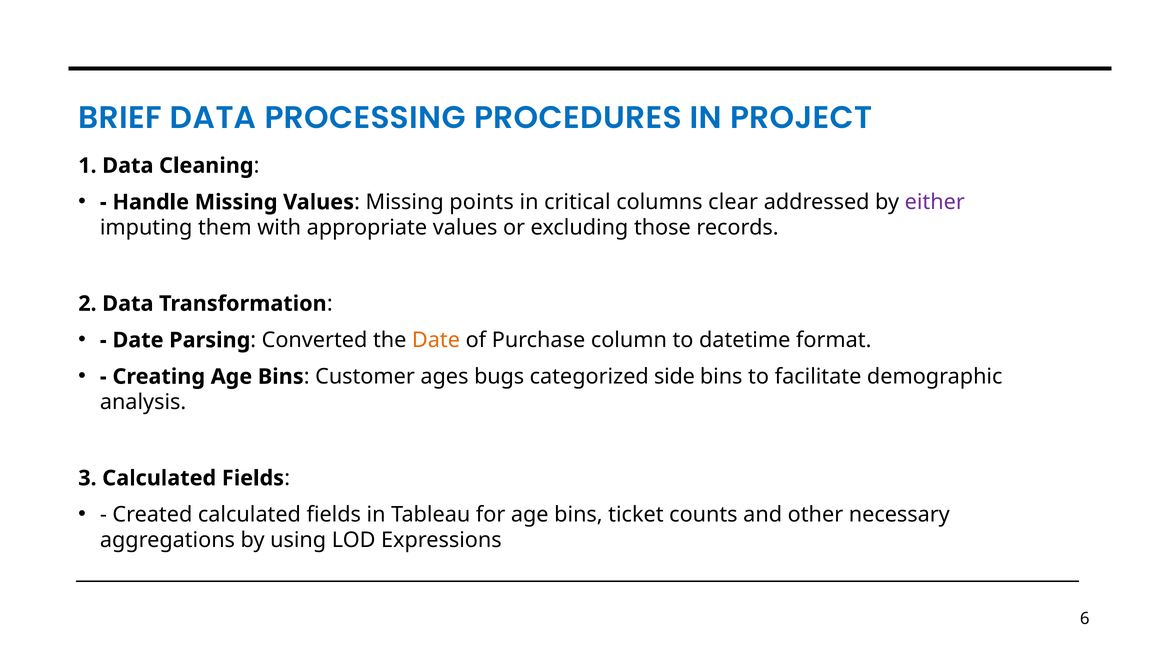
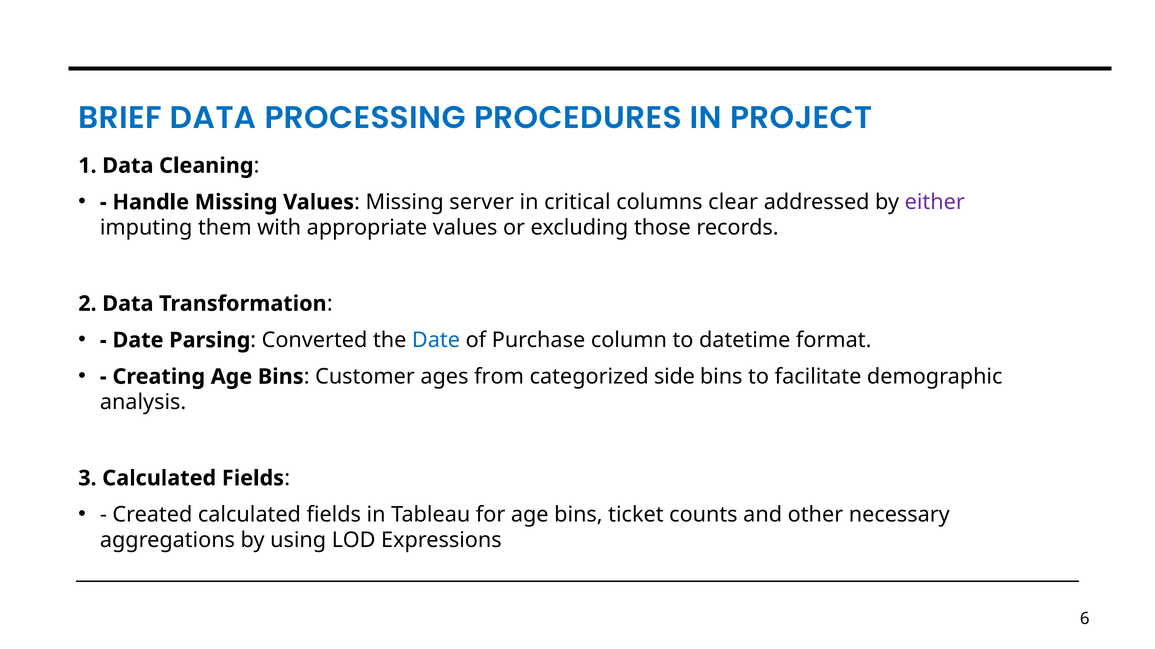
points: points -> server
Date at (436, 341) colour: orange -> blue
bugs: bugs -> from
